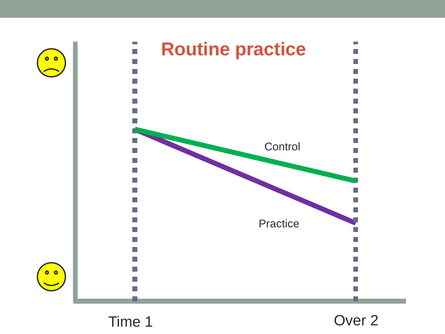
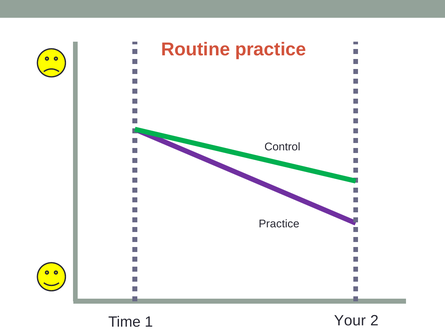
Over: Over -> Your
